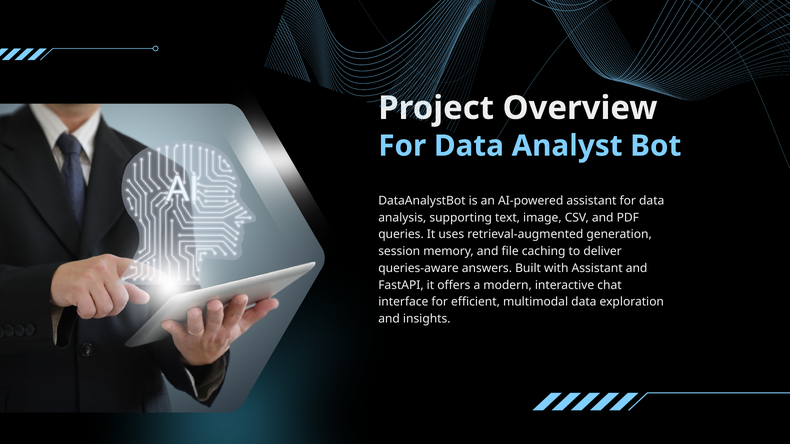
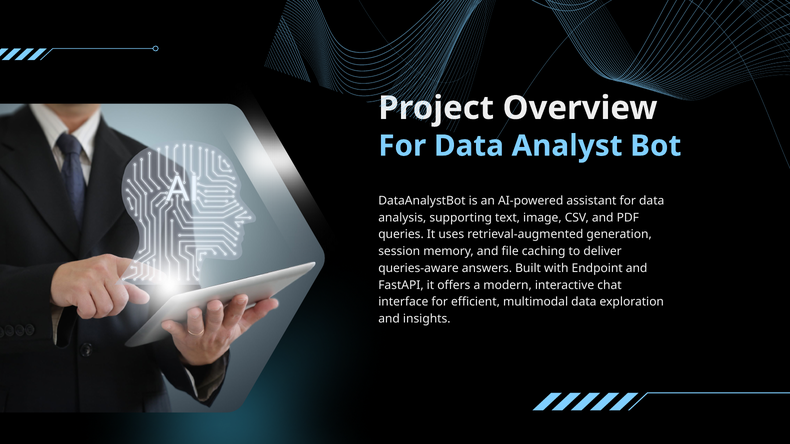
with Assistant: Assistant -> Endpoint
